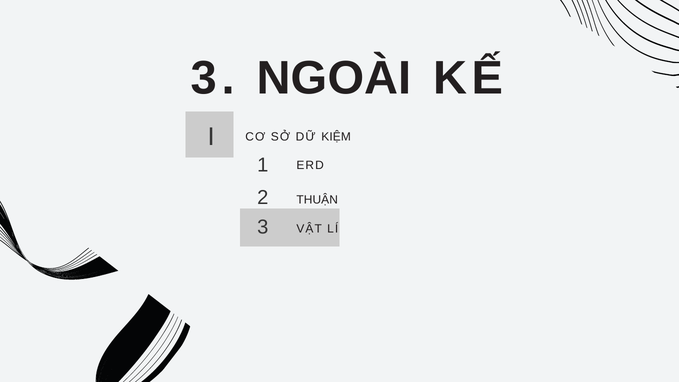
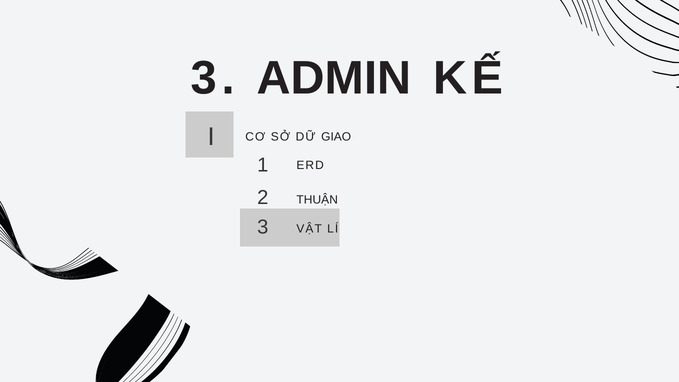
NGOÀI: NGOÀI -> ADMIN
KIỆM: KIỆM -> GIAO
